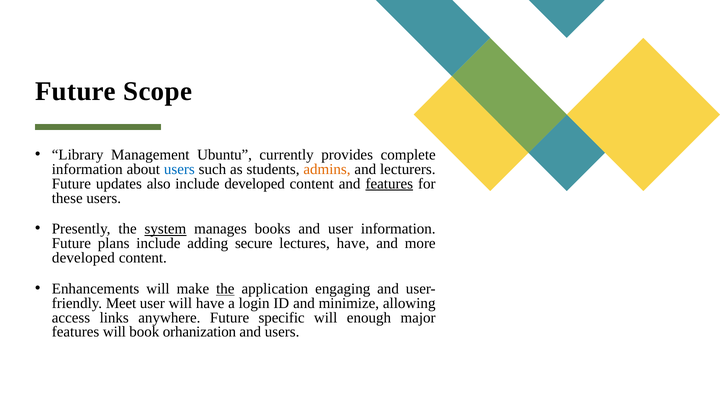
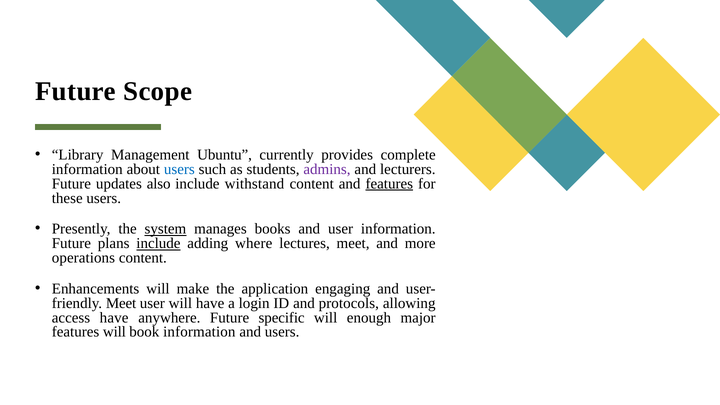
admins colour: orange -> purple
include developed: developed -> withstand
include at (158, 243) underline: none -> present
secure: secure -> where
lectures have: have -> meet
developed at (83, 258): developed -> operations
the at (225, 289) underline: present -> none
minimize: minimize -> protocols
access links: links -> have
book orhanization: orhanization -> information
